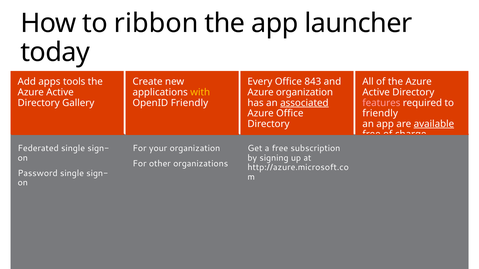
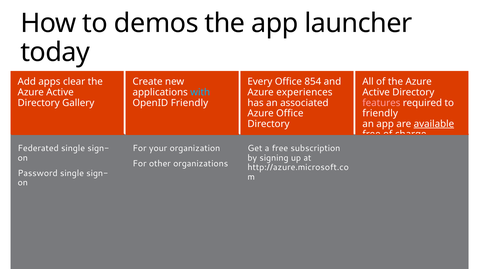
ribbon: ribbon -> demos
tools: tools -> clear
843: 843 -> 854
with colour: yellow -> light blue
Azure organization: organization -> experiences
associated underline: present -> none
